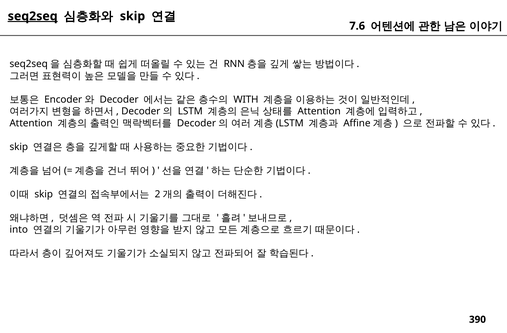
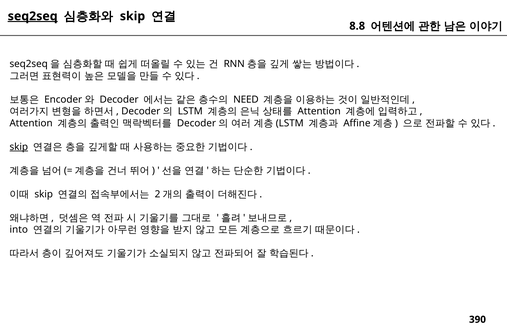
7.6: 7.6 -> 8.8
WITH: WITH -> NEED
skip at (19, 147) underline: none -> present
